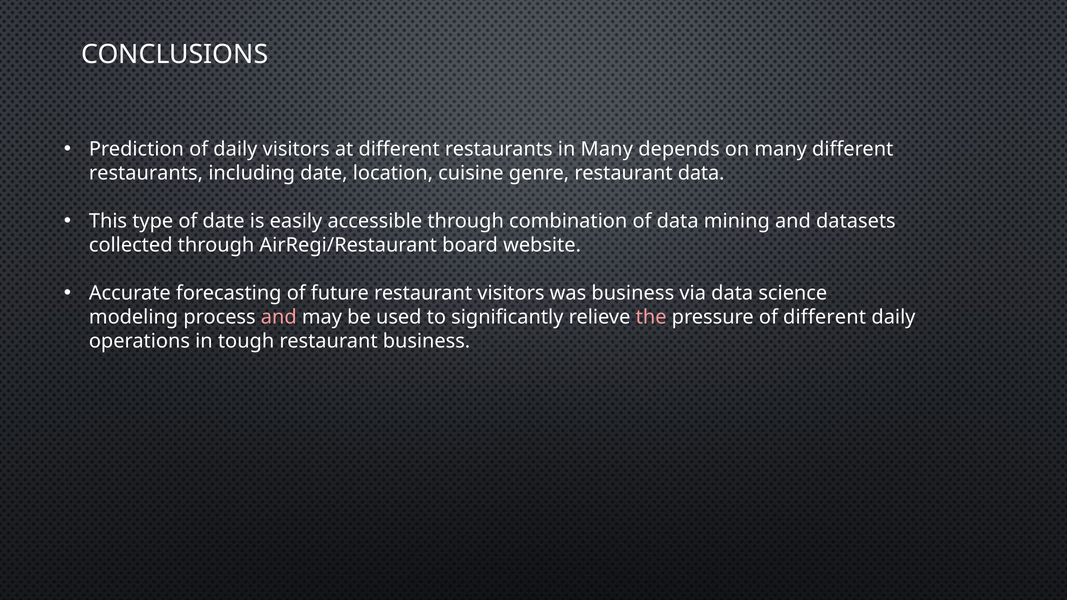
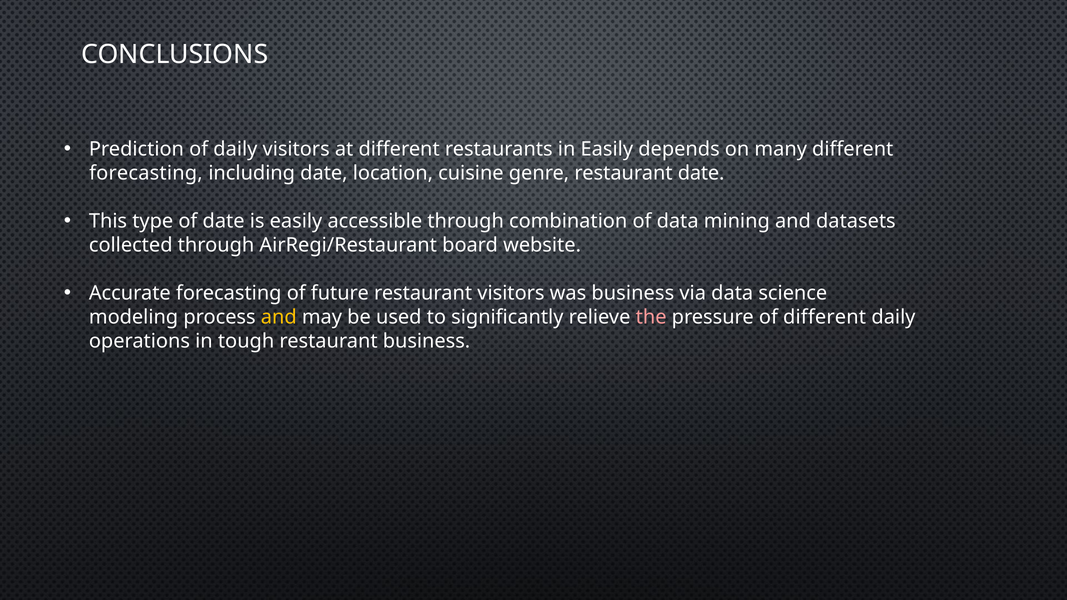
in Many: Many -> Easily
restaurants at (146, 173): restaurants -> forecasting
restaurant data: data -> date
and at (279, 317) colour: pink -> yellow
